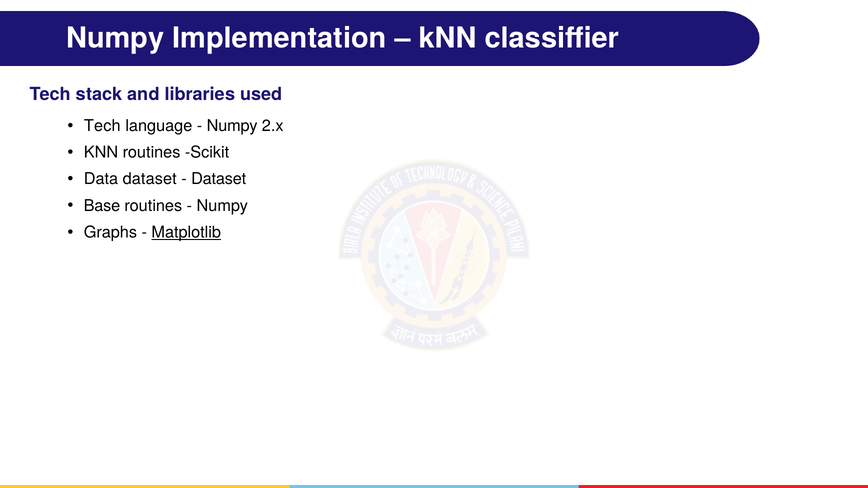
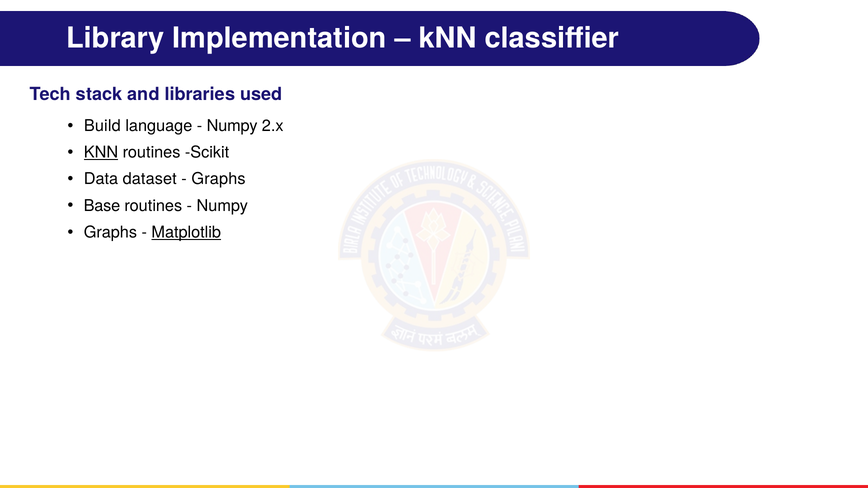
Numpy at (115, 38): Numpy -> Library
Tech at (102, 126): Tech -> Build
KNN at (101, 153) underline: none -> present
Dataset at (219, 179): Dataset -> Graphs
